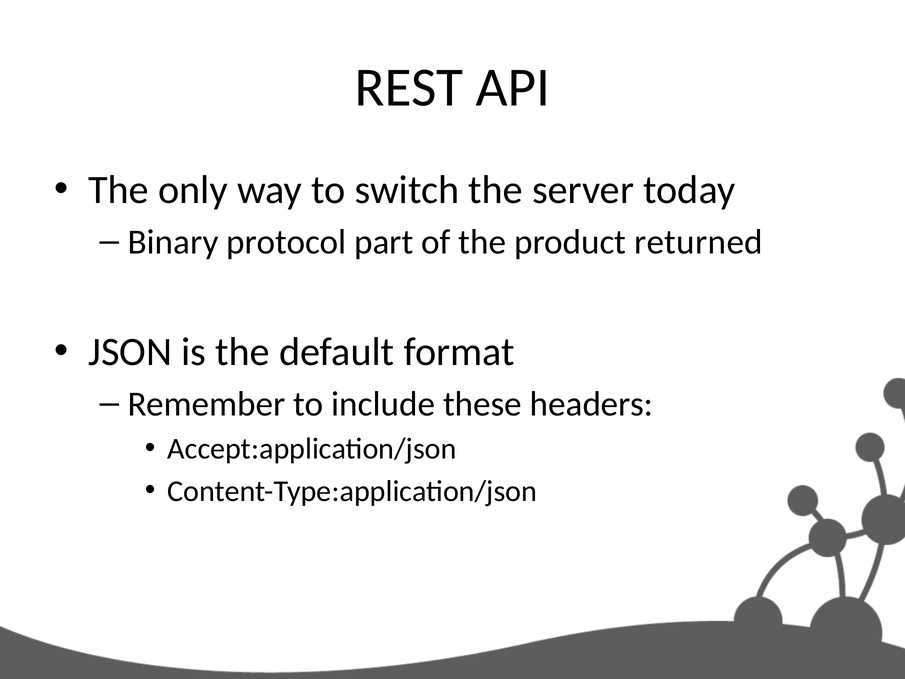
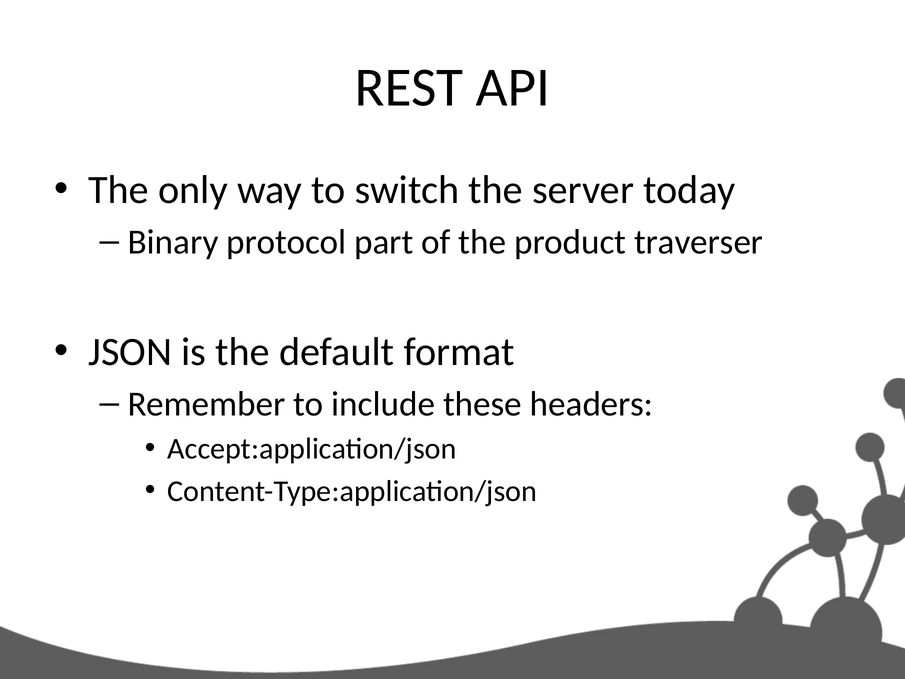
returned: returned -> traverser
